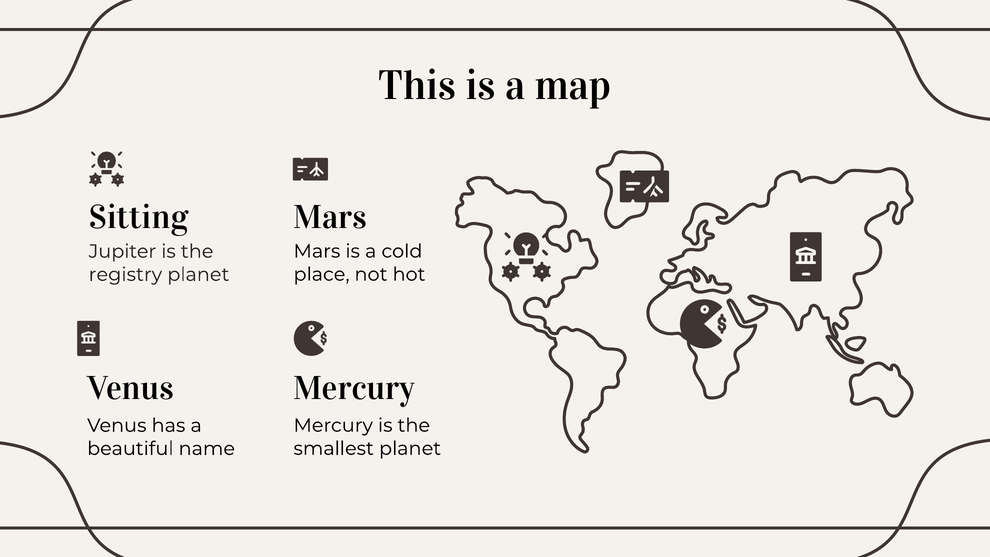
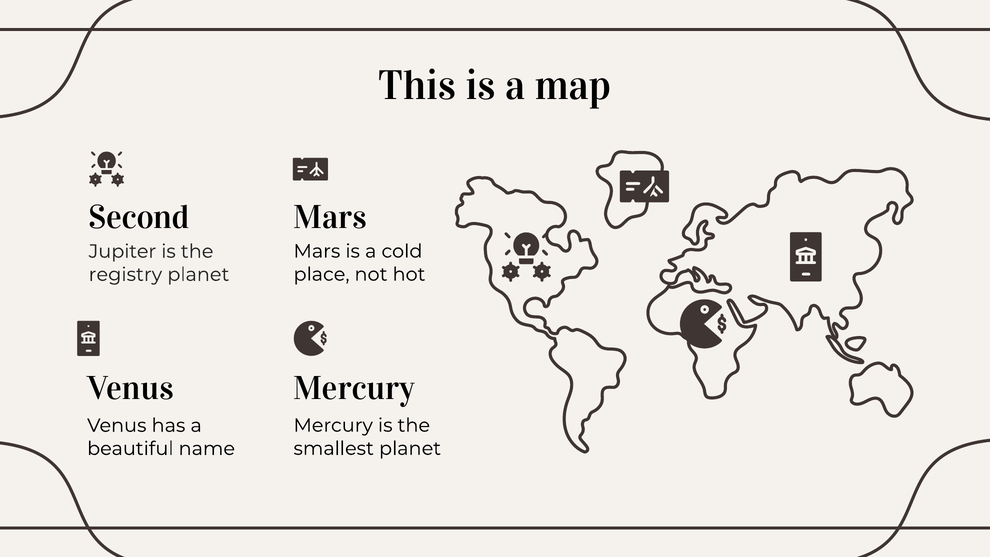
Sitting: Sitting -> Second
